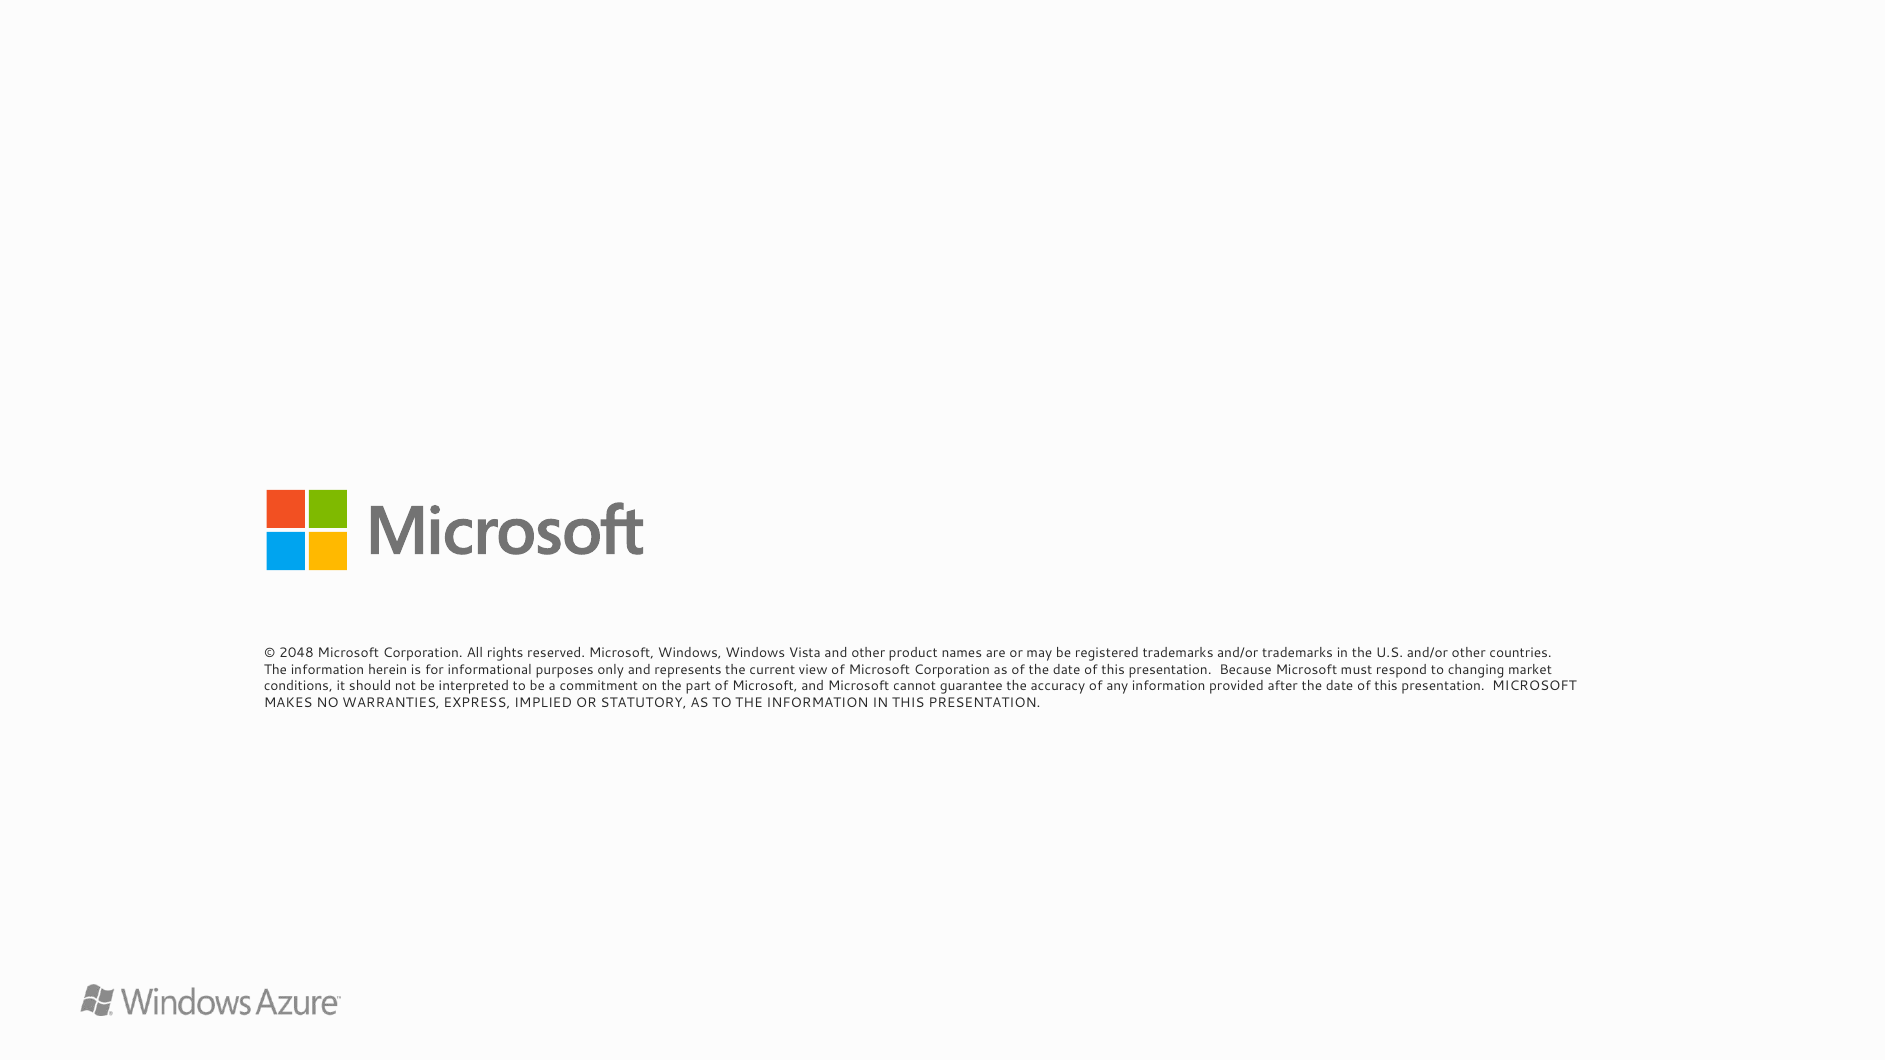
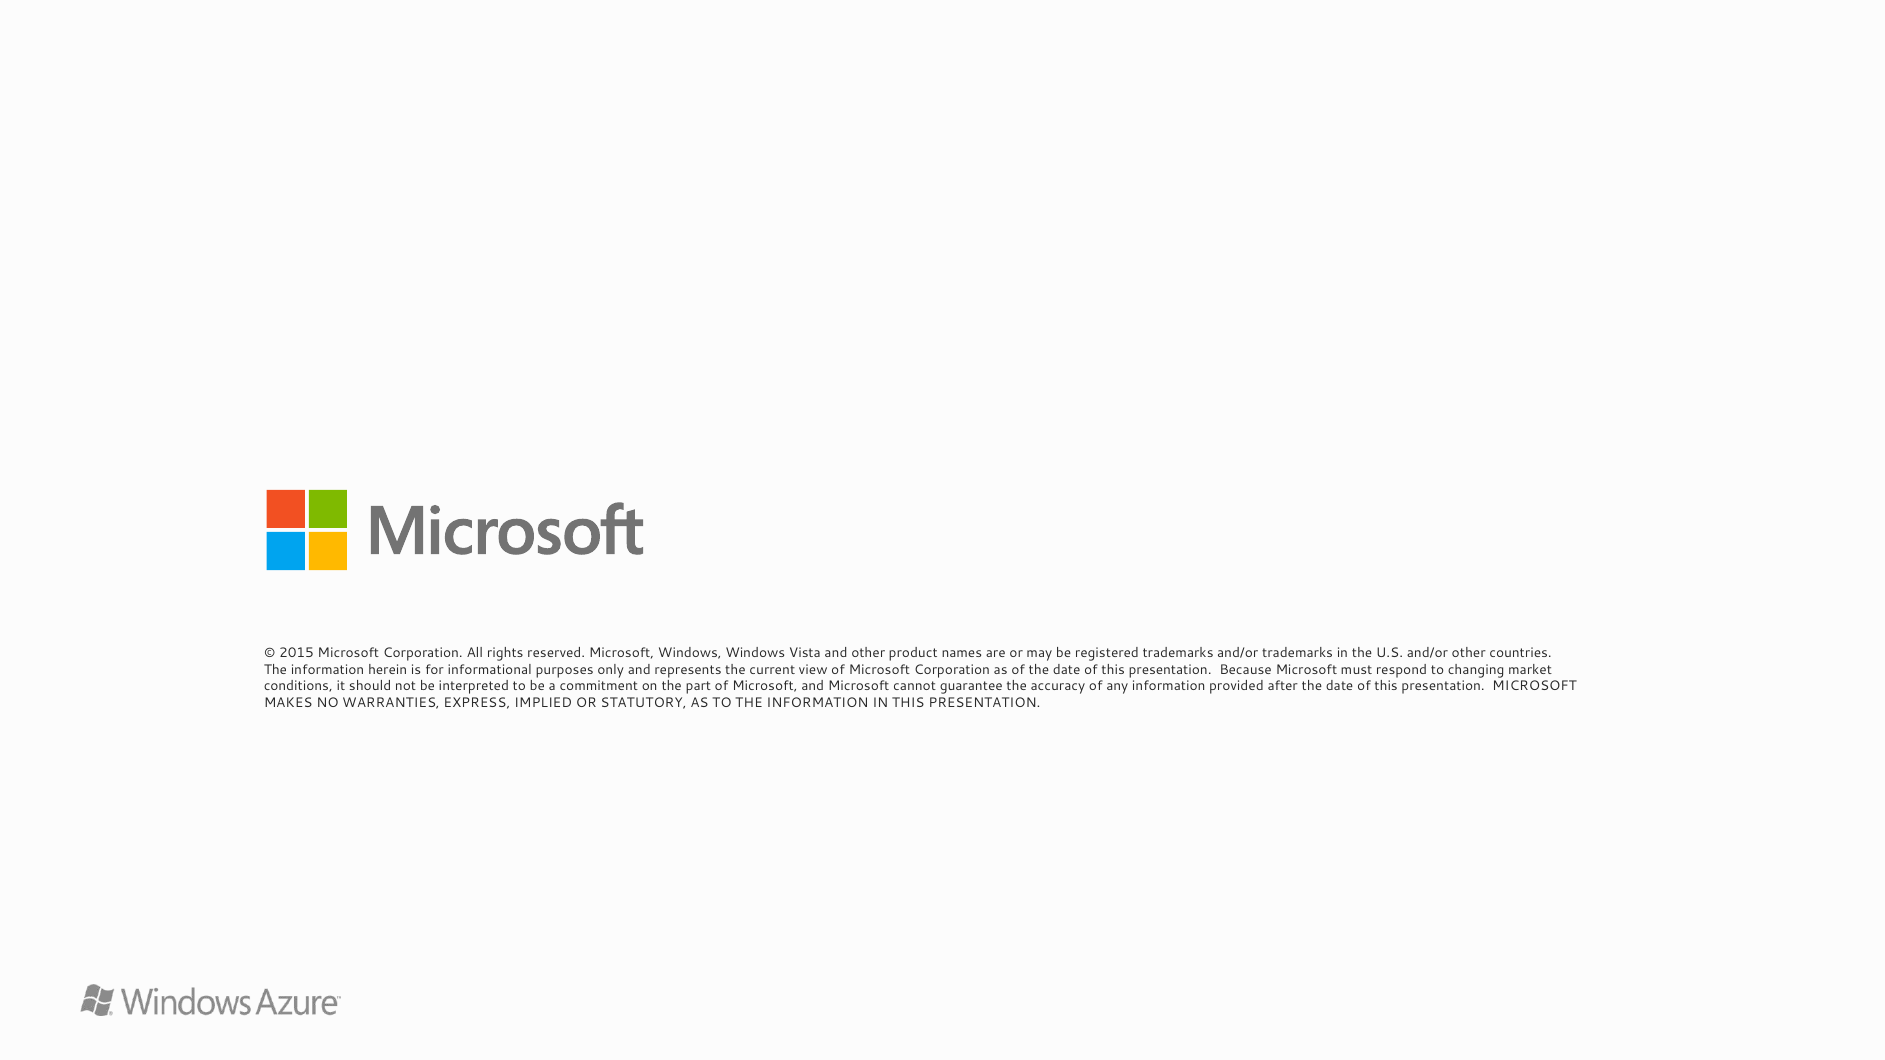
2048: 2048 -> 2015
